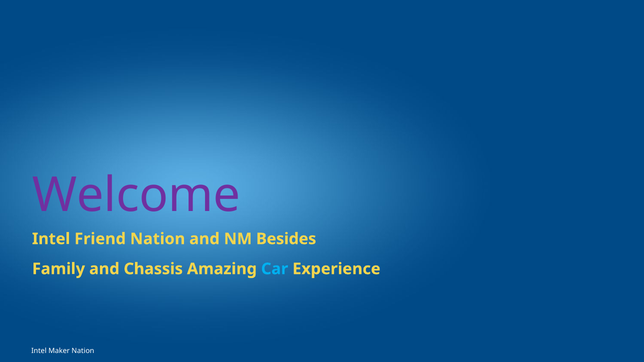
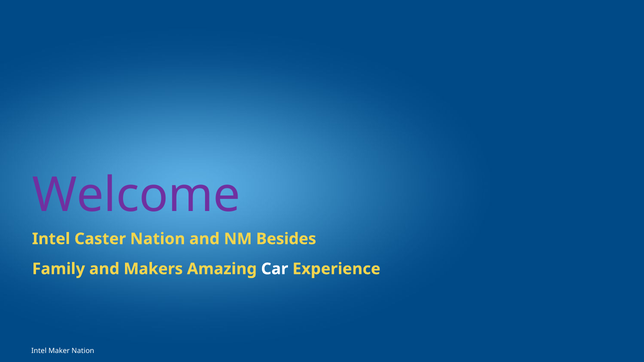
Friend: Friend -> Caster
Chassis: Chassis -> Makers
Car colour: light blue -> white
